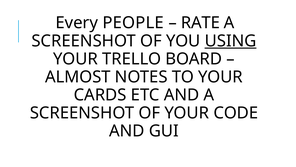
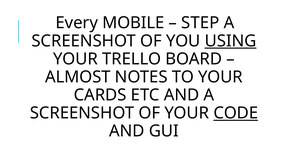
PEOPLE: PEOPLE -> MOBILE
RATE: RATE -> STEP
CODE underline: none -> present
